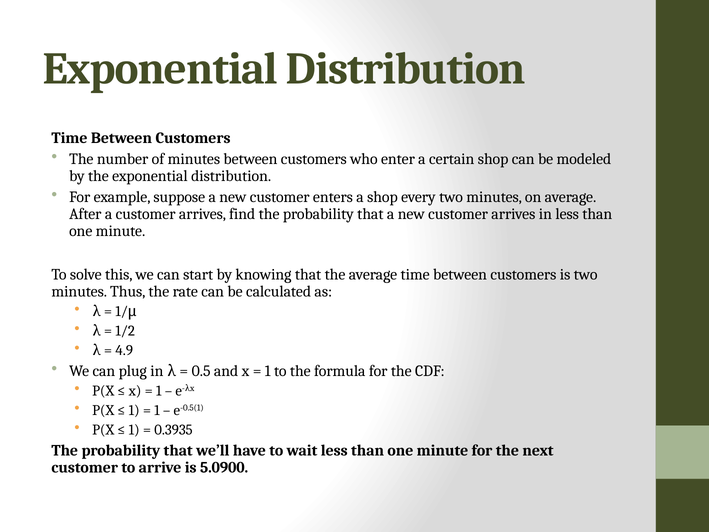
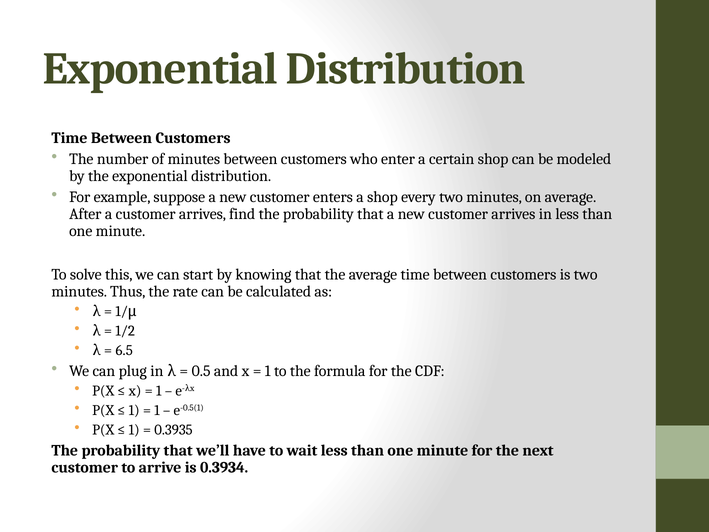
4.9: 4.9 -> 6.5
5.0900: 5.0900 -> 0.3934
